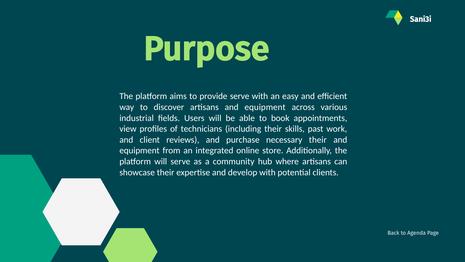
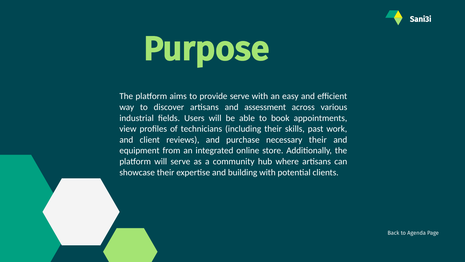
artisans and equipment: equipment -> assessment
develop: develop -> building
